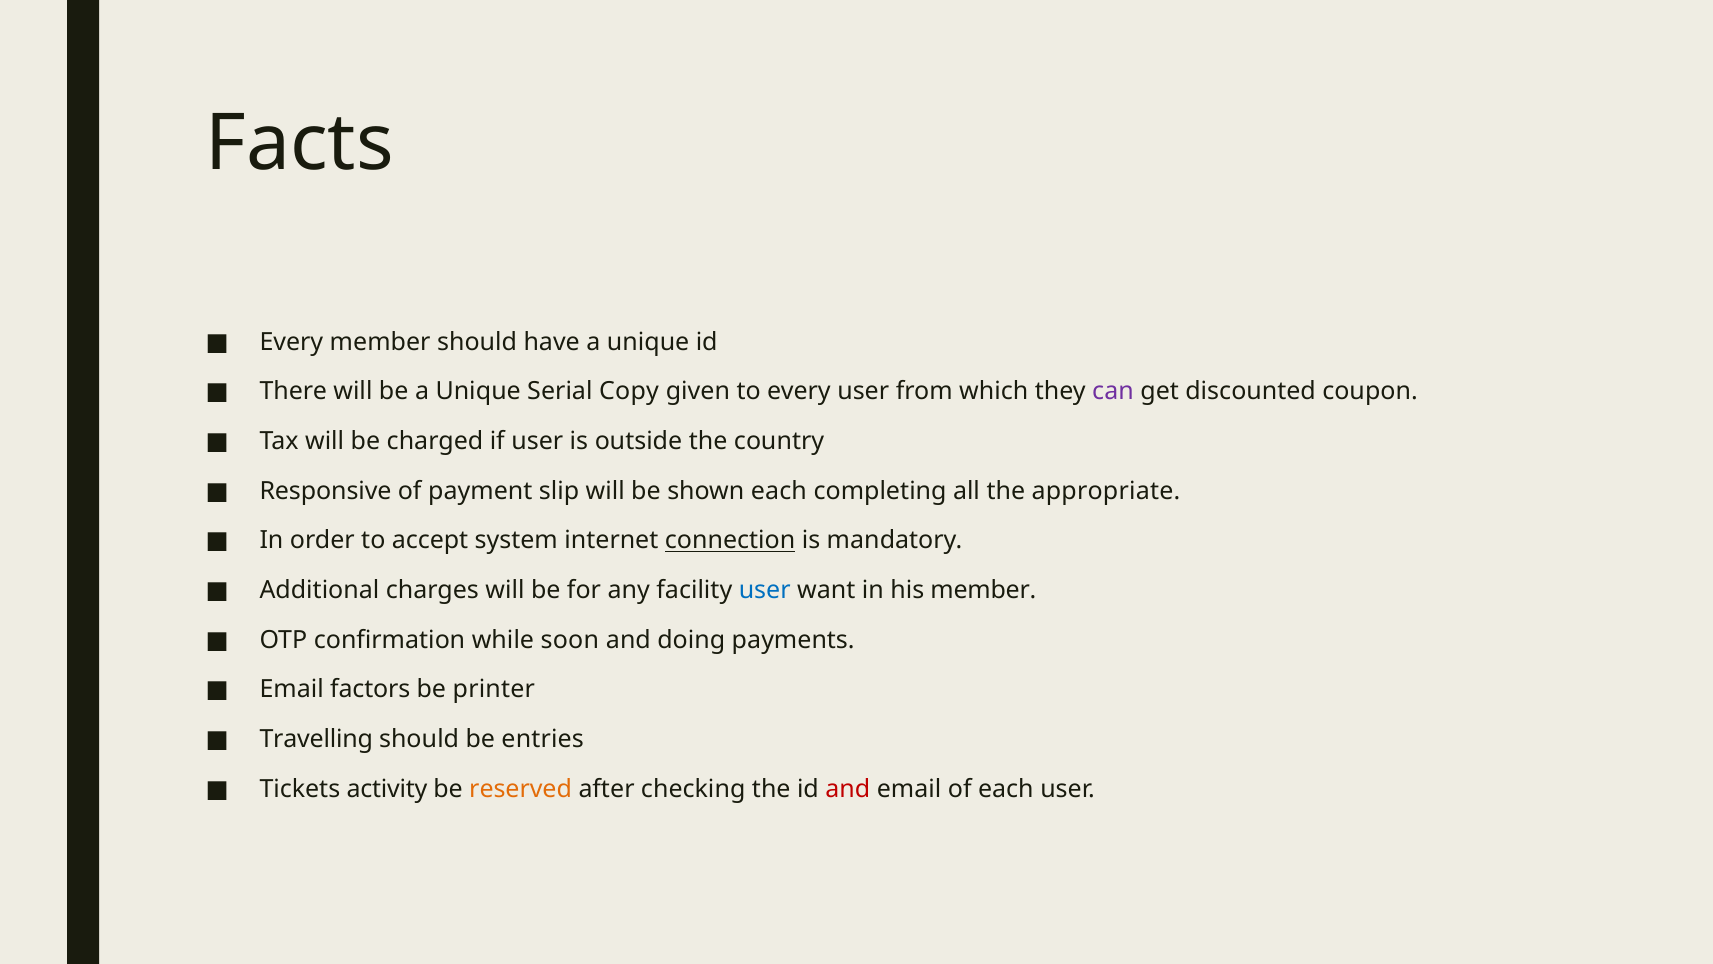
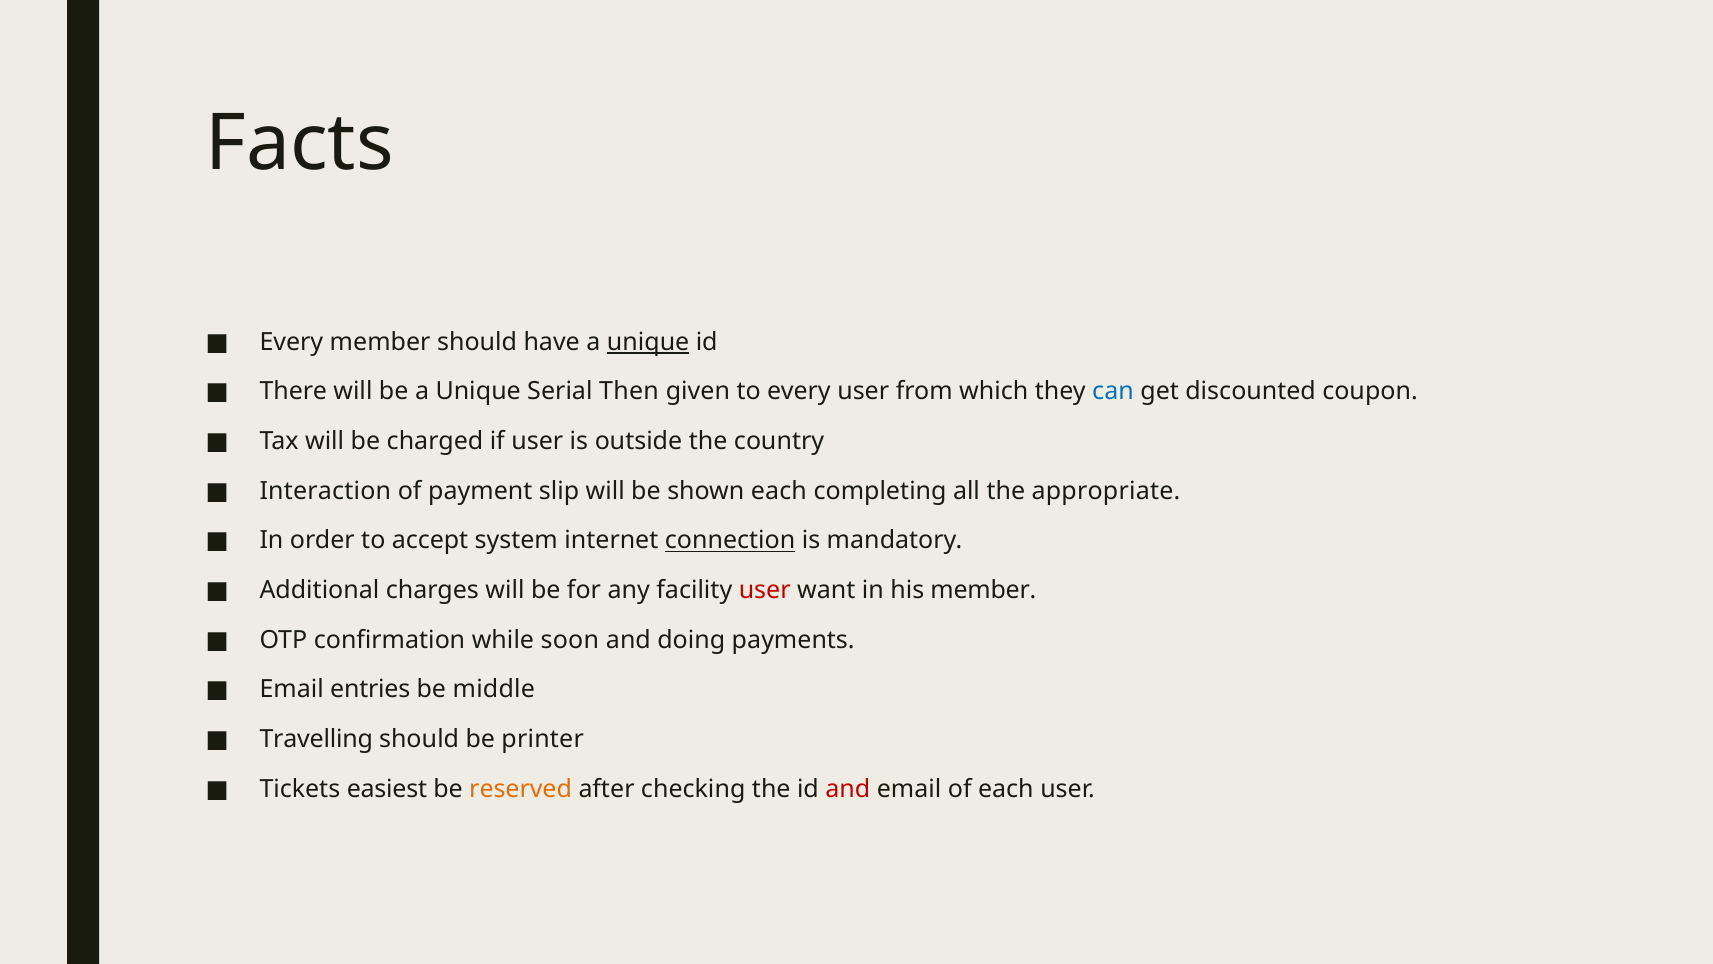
unique at (648, 342) underline: none -> present
Copy: Copy -> Then
can colour: purple -> blue
Responsive: Responsive -> Interaction
user at (765, 590) colour: blue -> red
factors: factors -> entries
printer: printer -> middle
entries: entries -> printer
activity: activity -> easiest
